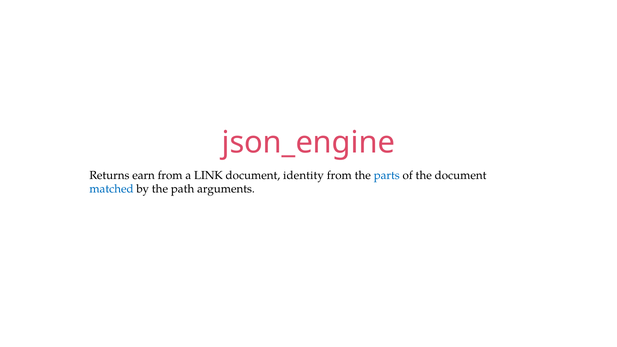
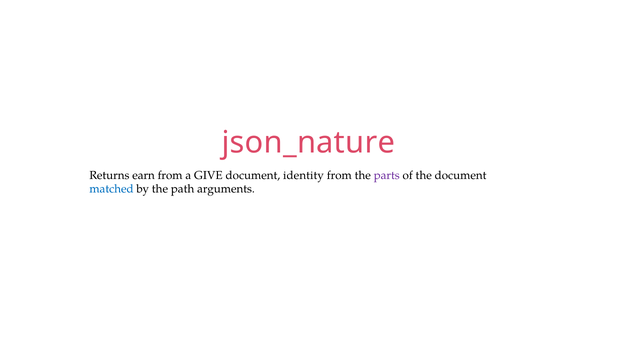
json_engine: json_engine -> json_nature
LINK: LINK -> GIVE
parts colour: blue -> purple
